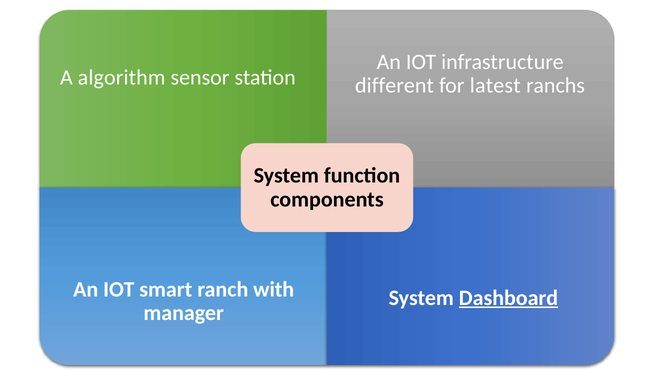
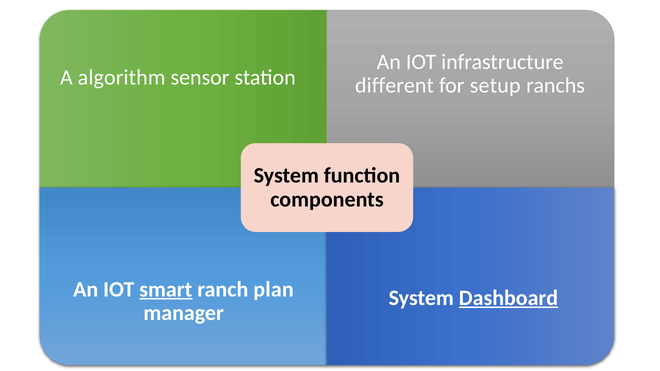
latest: latest -> setup
smart underline: none -> present
with: with -> plan
